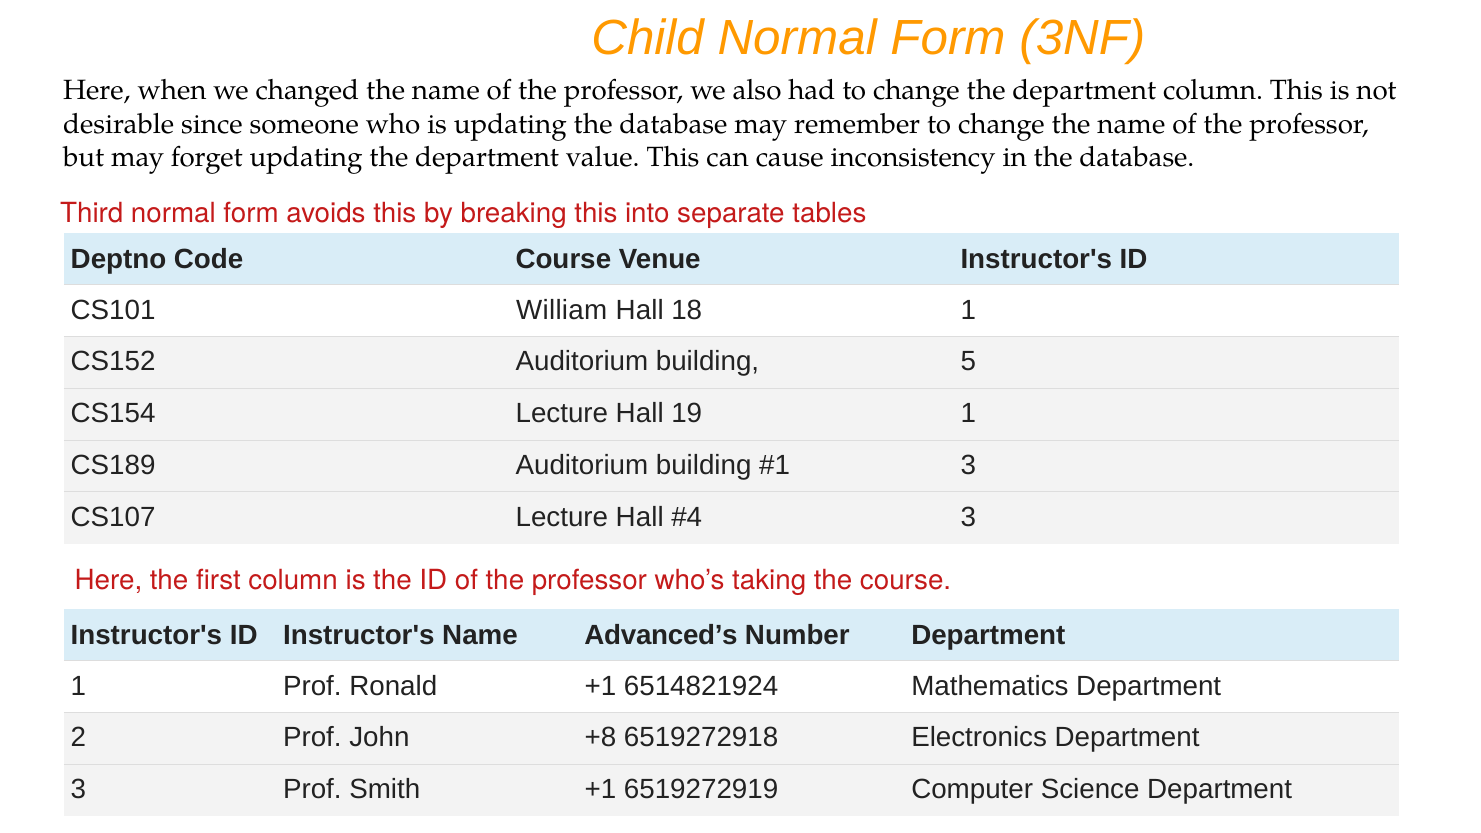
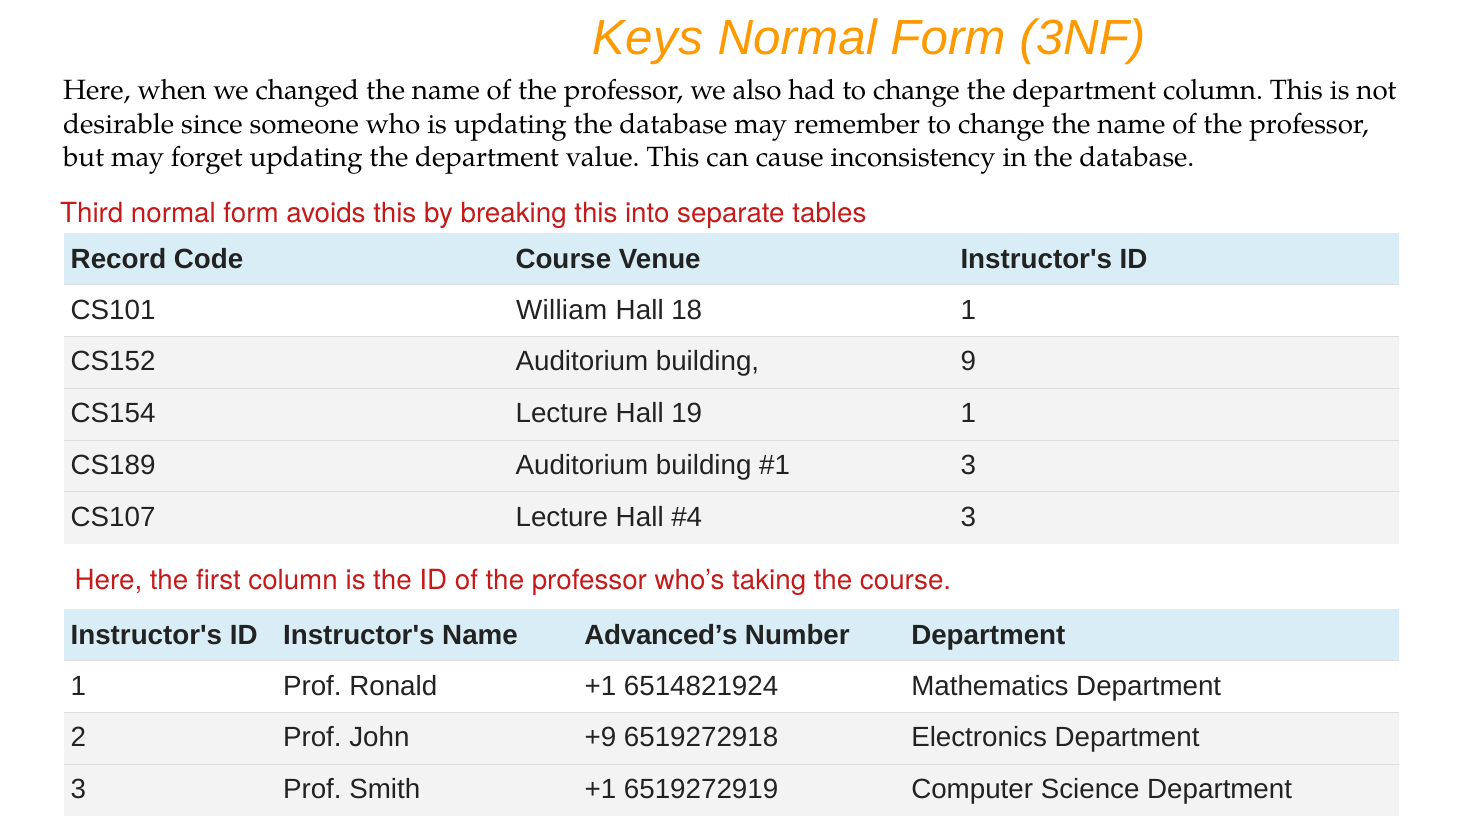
Child: Child -> Keys
Deptno: Deptno -> Record
5: 5 -> 9
+8: +8 -> +9
